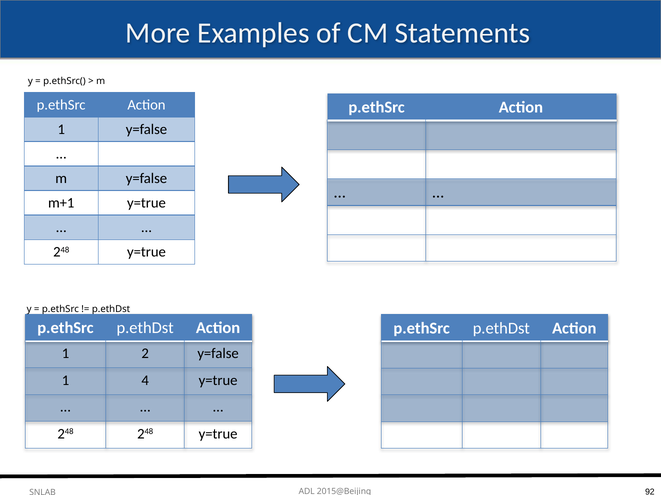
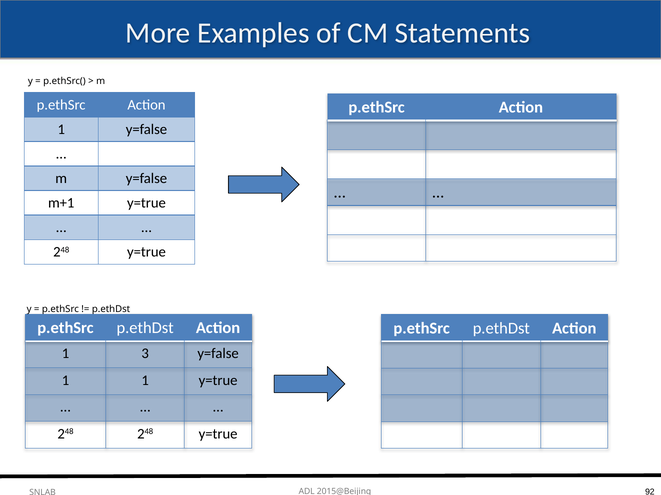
2: 2 -> 3
1 4: 4 -> 1
